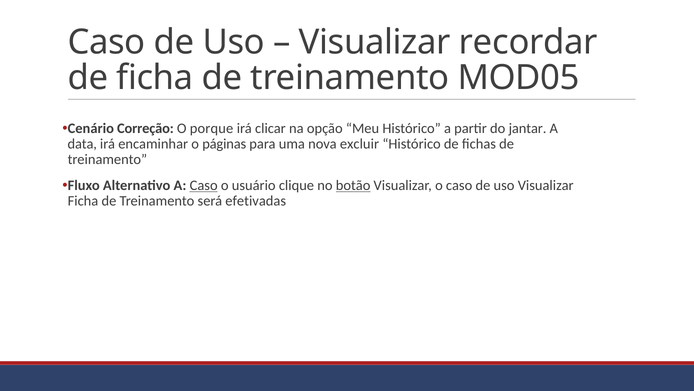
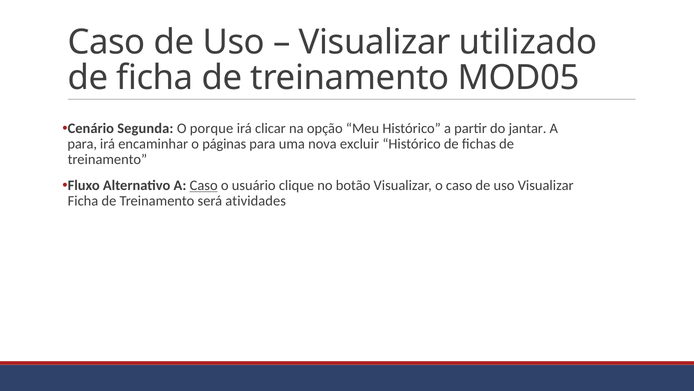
recordar: recordar -> utilizado
Correção: Correção -> Segunda
data at (82, 144): data -> para
botão underline: present -> none
efetivadas: efetivadas -> atividades
